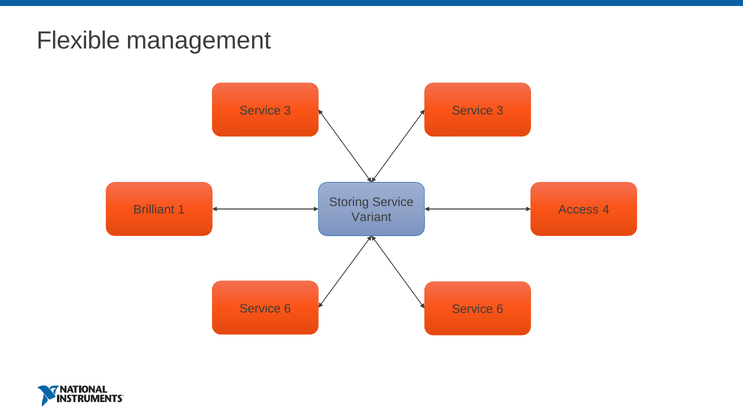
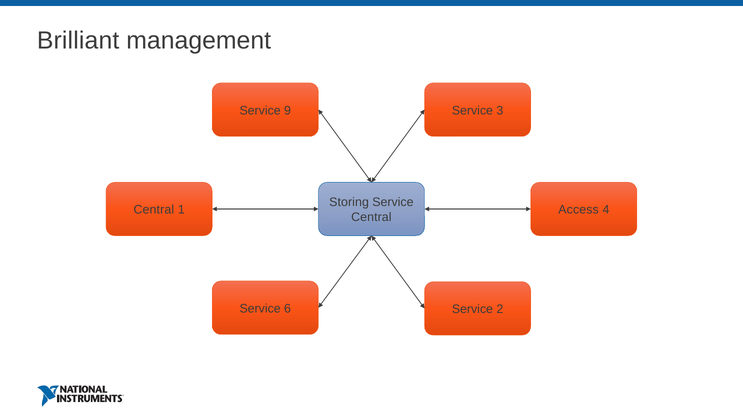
Flexible: Flexible -> Brilliant
3 at (288, 110): 3 -> 9
Brilliant at (154, 210): Brilliant -> Central
Variant at (371, 217): Variant -> Central
6 at (500, 309): 6 -> 2
